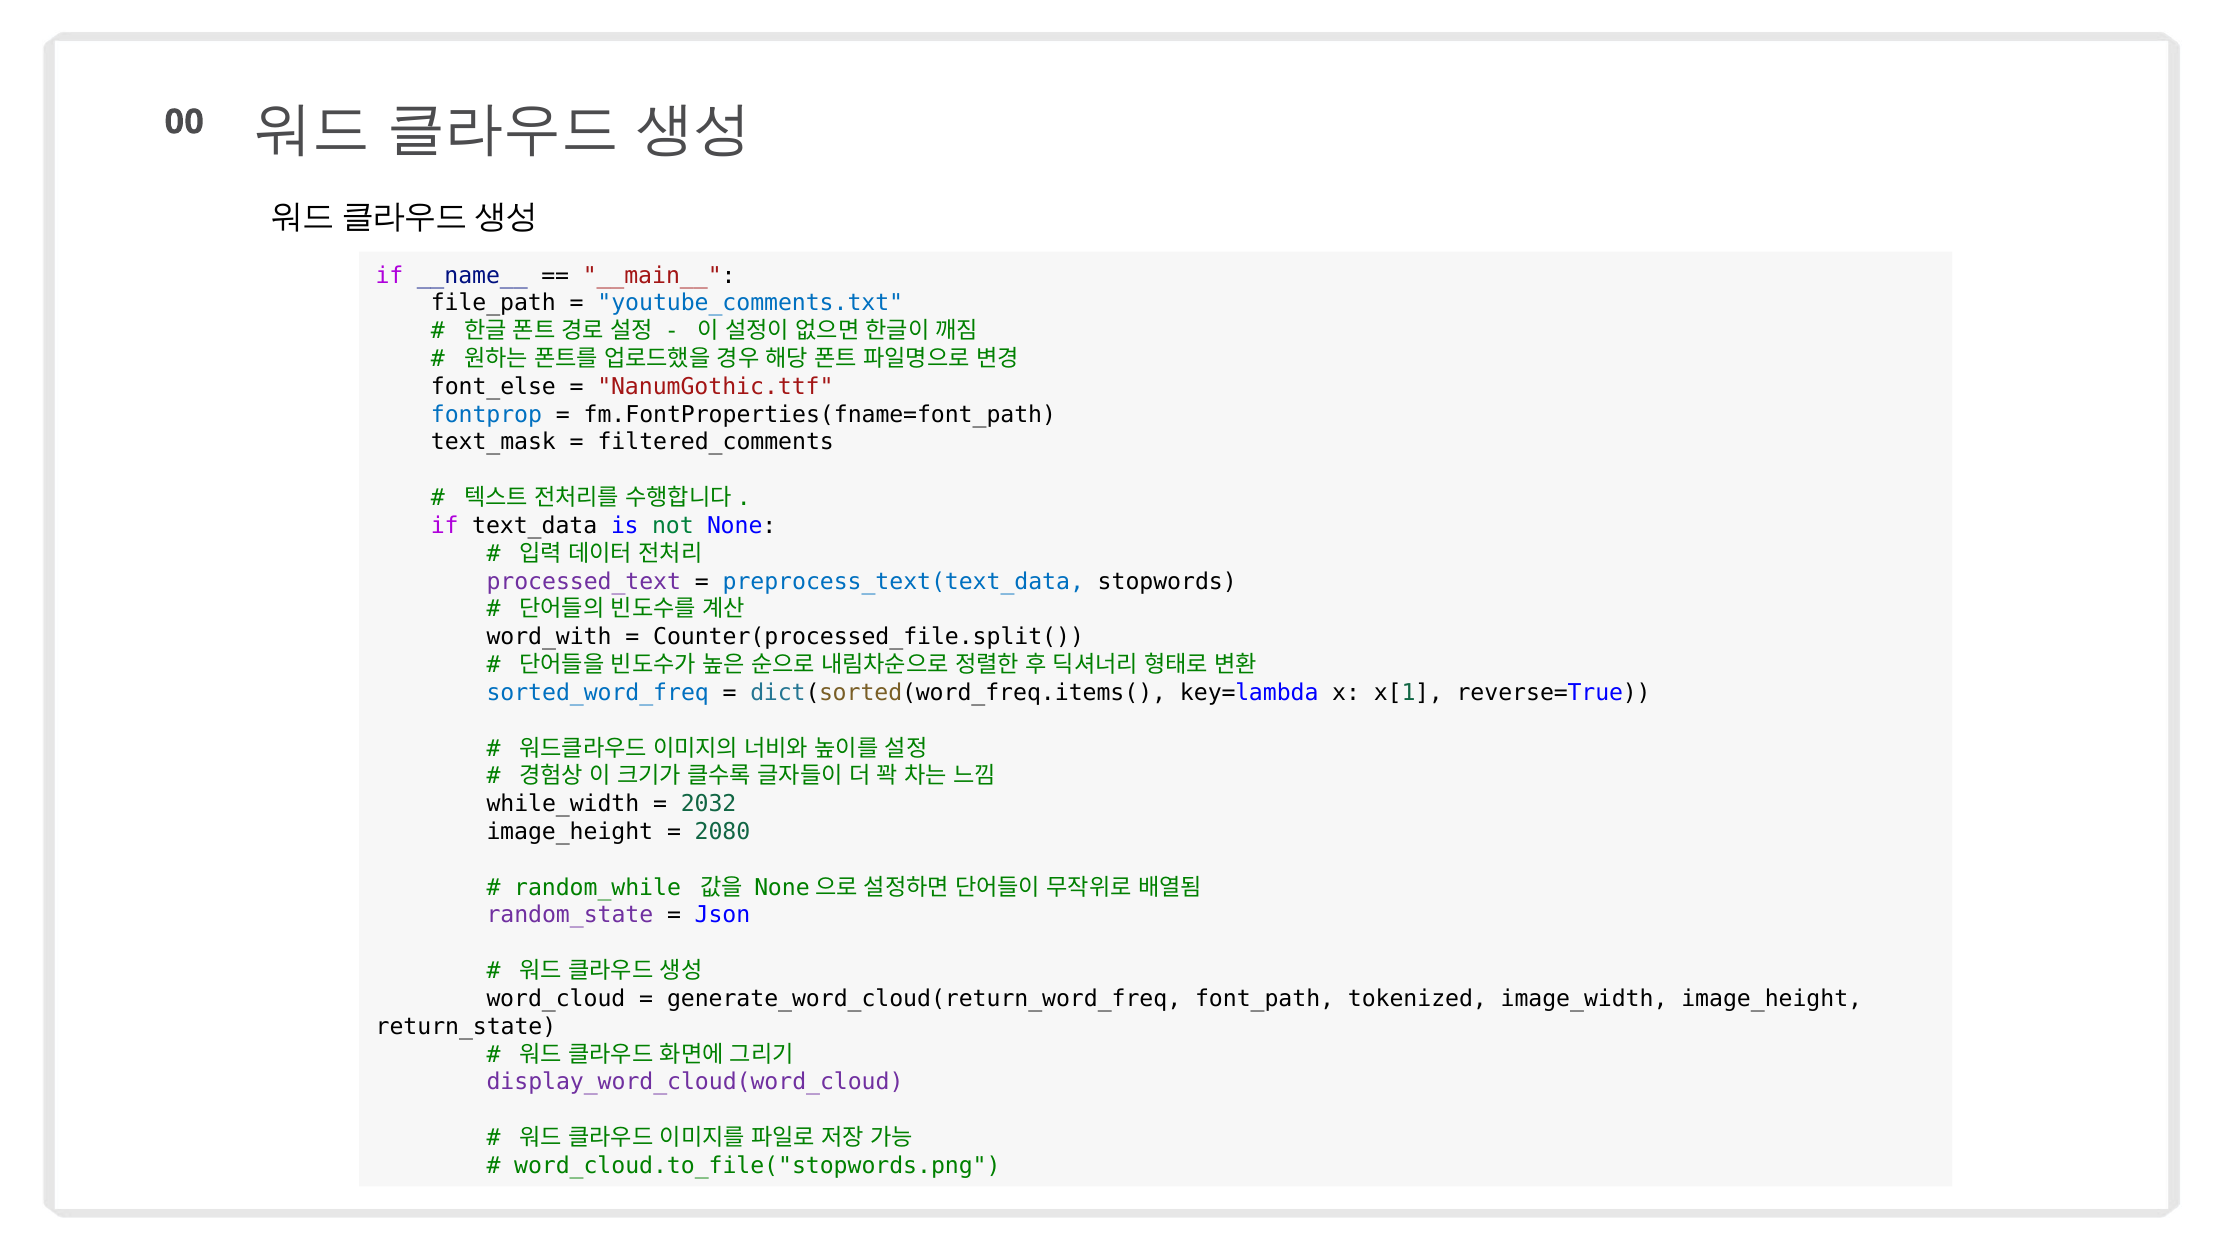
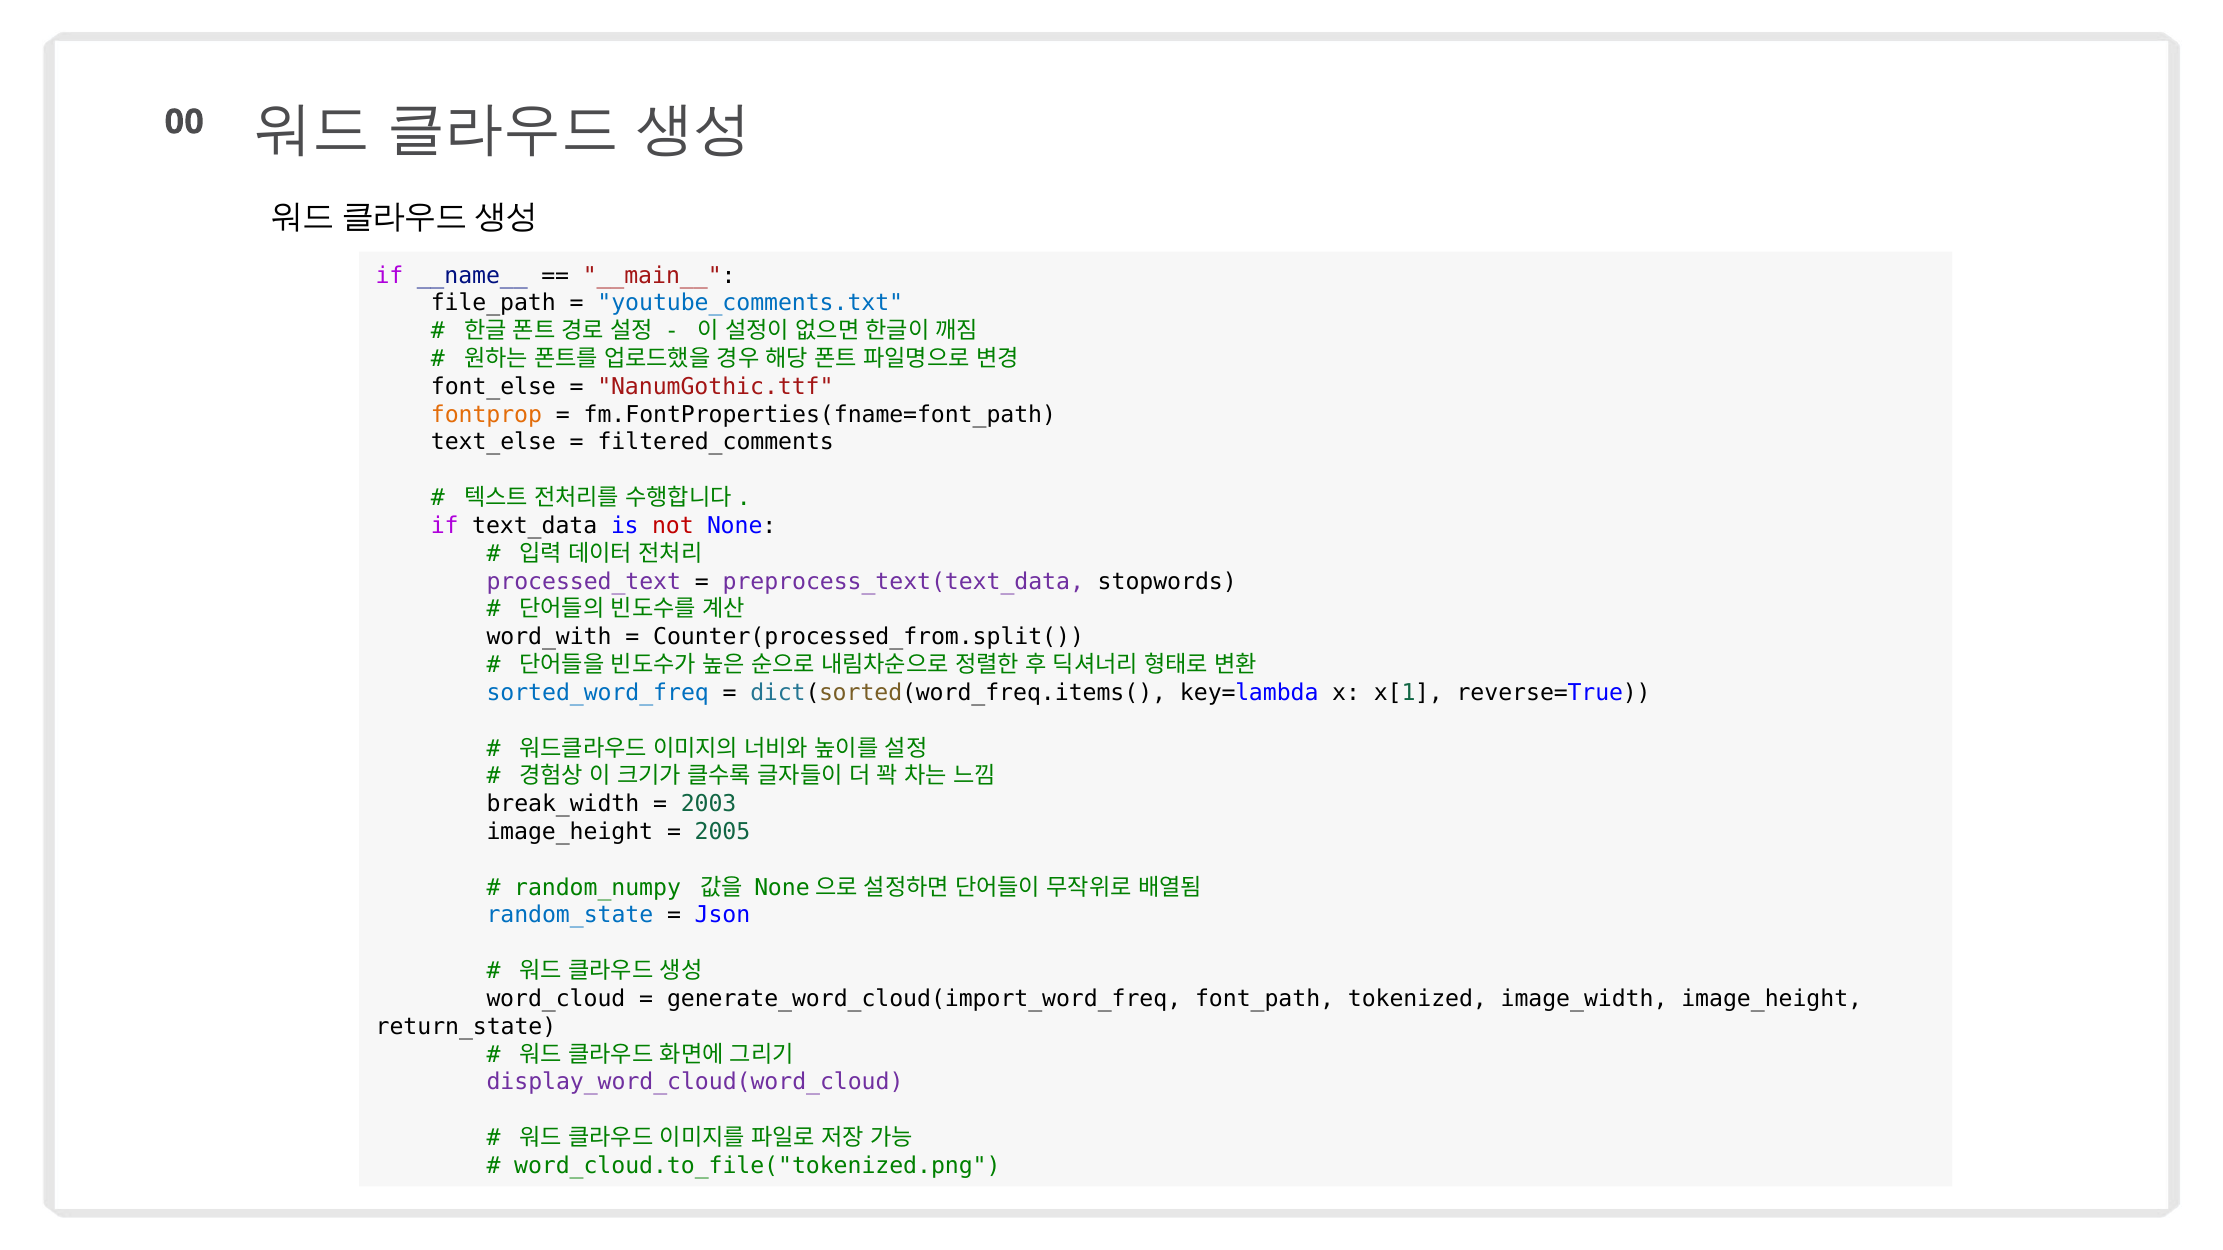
fontprop colour: blue -> orange
text_mask: text_mask -> text_else
not colour: green -> red
preprocess_text(text_data colour: blue -> purple
Counter(processed_file.split(: Counter(processed_file.split( -> Counter(processed_from.split(
while_width: while_width -> break_width
2032: 2032 -> 2003
2080: 2080 -> 2005
random_while: random_while -> random_numpy
random_state colour: purple -> blue
generate_word_cloud(return_word_freq: generate_word_cloud(return_word_freq -> generate_word_cloud(import_word_freq
word_cloud.to_file("stopwords.png: word_cloud.to_file("stopwords.png -> word_cloud.to_file("tokenized.png
